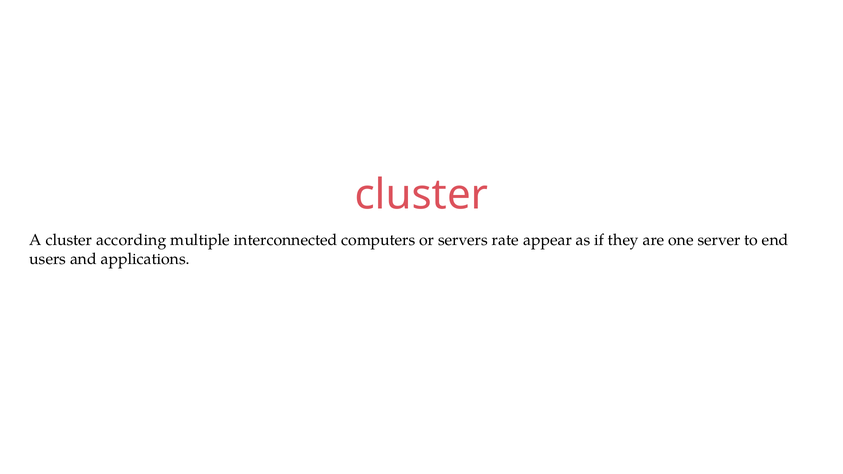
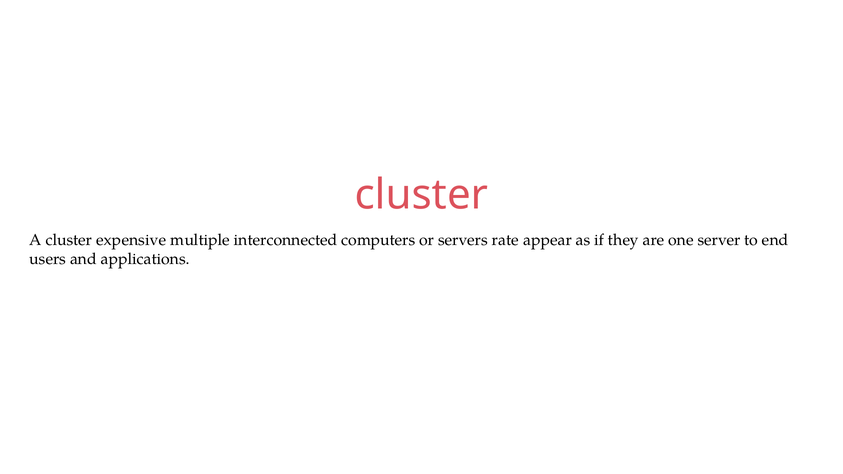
according: according -> expensive
